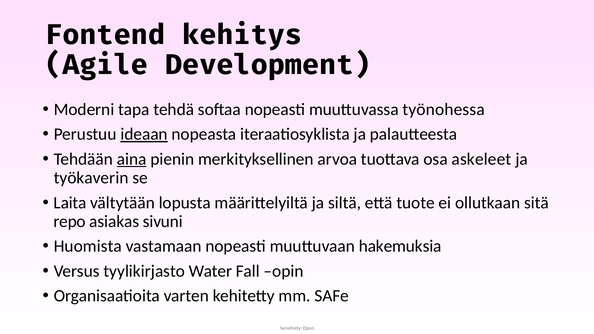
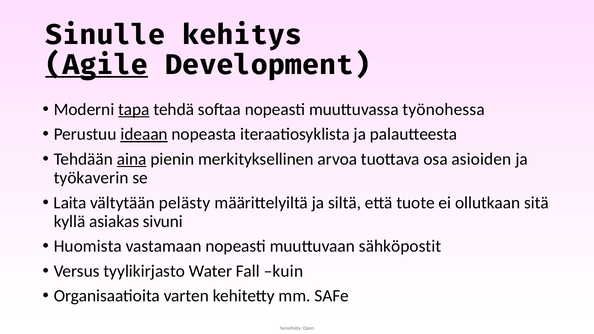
Fontend: Fontend -> Sinulle
Agile underline: none -> present
tapa underline: none -> present
askeleet: askeleet -> asioiden
lopusta: lopusta -> pelästy
repo: repo -> kyllä
hakemuksia: hakemuksia -> sähköpostit
opin: opin -> kuin
